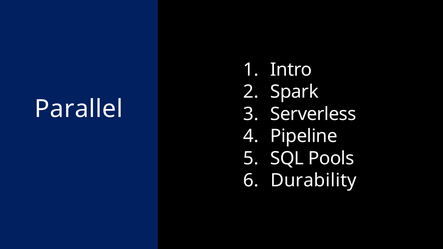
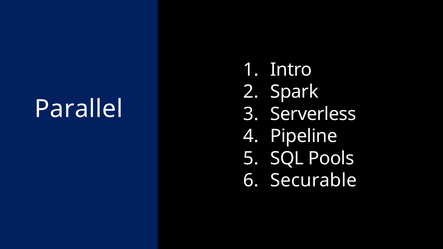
Durability: Durability -> Securable
